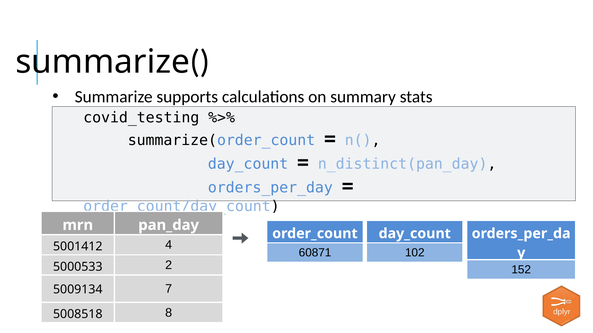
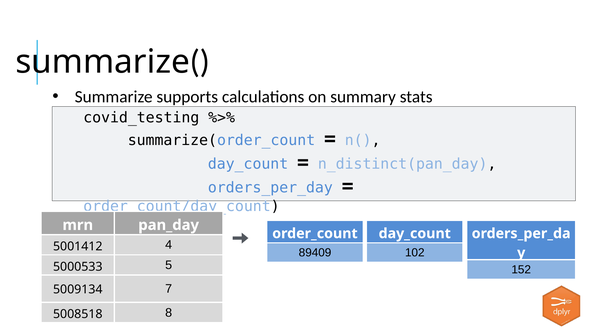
60871: 60871 -> 89409
2: 2 -> 5
